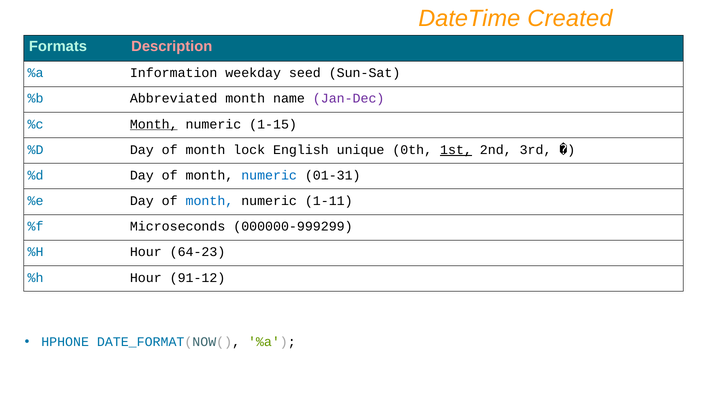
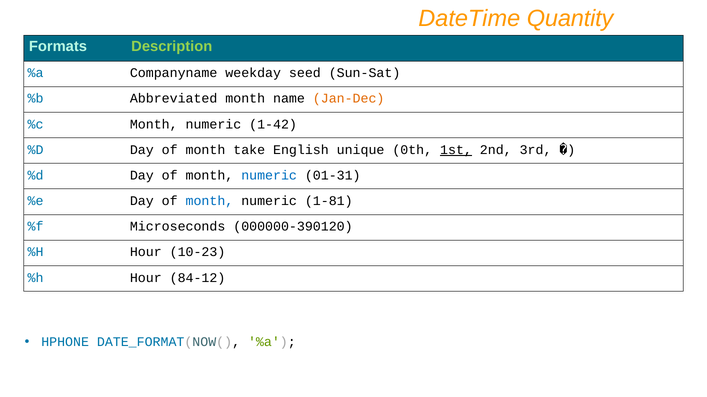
Created: Created -> Quantity
Description colour: pink -> light green
Information: Information -> Companyname
Jan-Dec colour: purple -> orange
Month at (154, 124) underline: present -> none
1-15: 1-15 -> 1-42
lock: lock -> take
1-11: 1-11 -> 1-81
000000-999299: 000000-999299 -> 000000-390120
64-23: 64-23 -> 10-23
91-12: 91-12 -> 84-12
